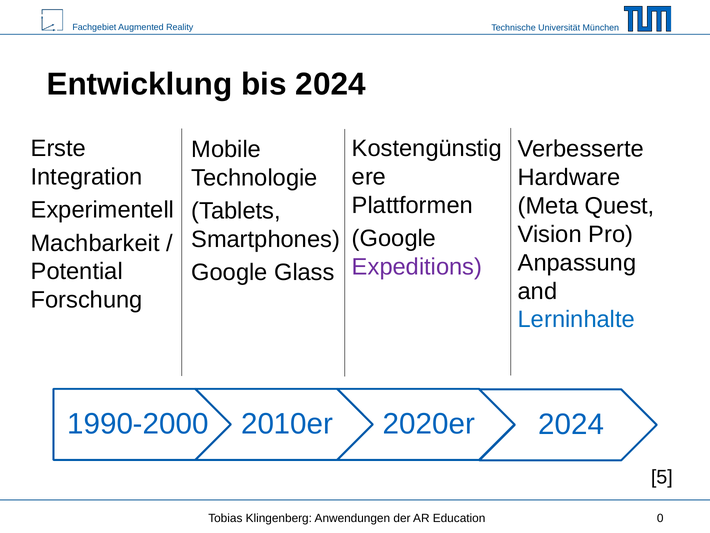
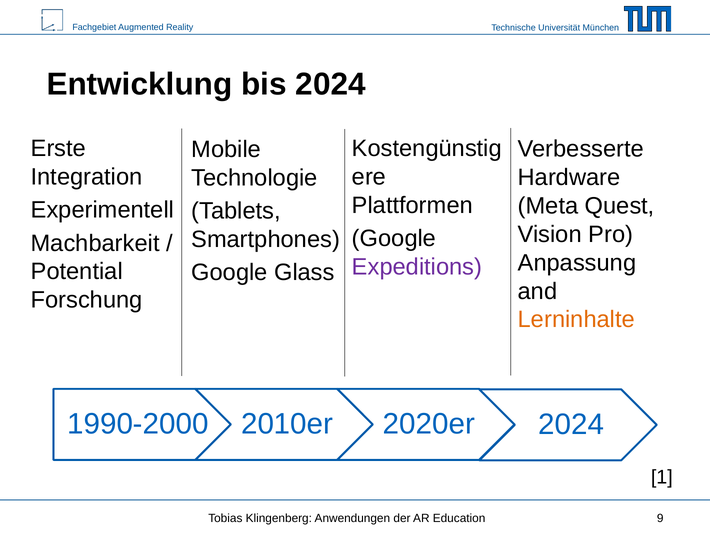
Lerninhalte colour: blue -> orange
5: 5 -> 1
0: 0 -> 9
